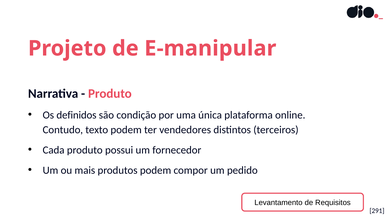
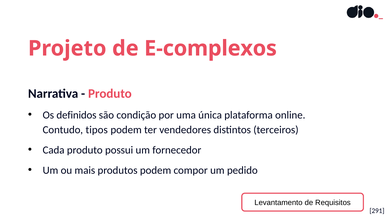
E-manipular: E-manipular -> E-complexos
texto: texto -> tipos
